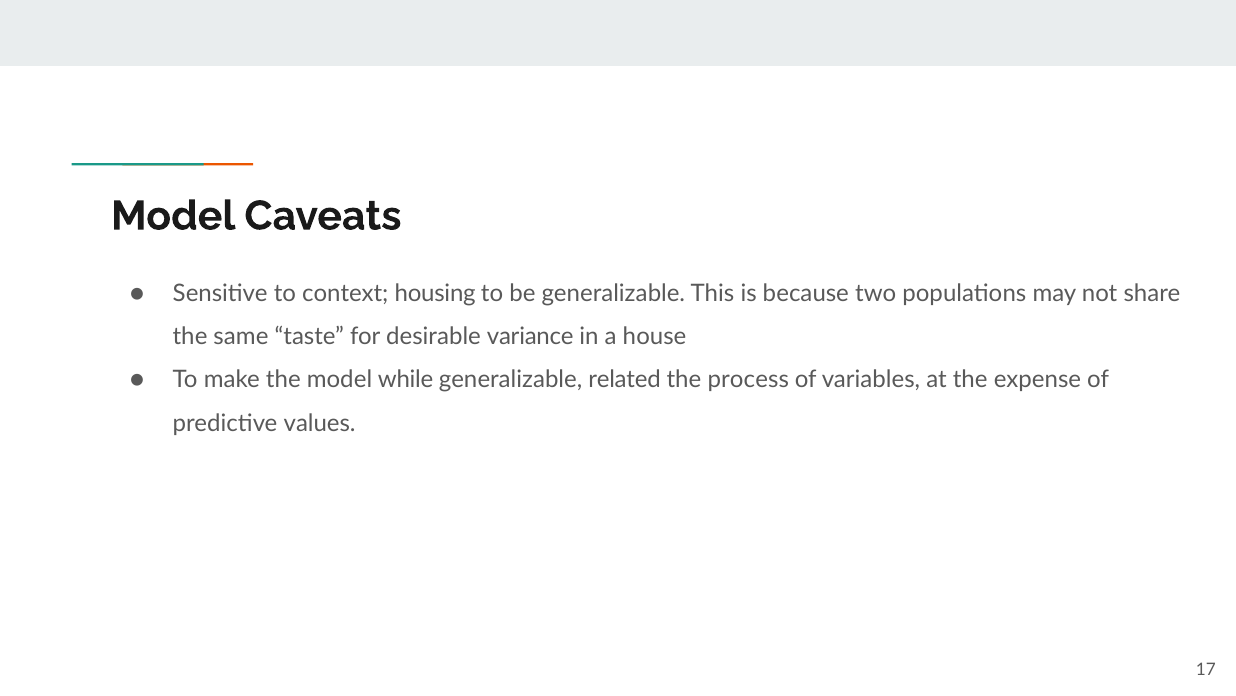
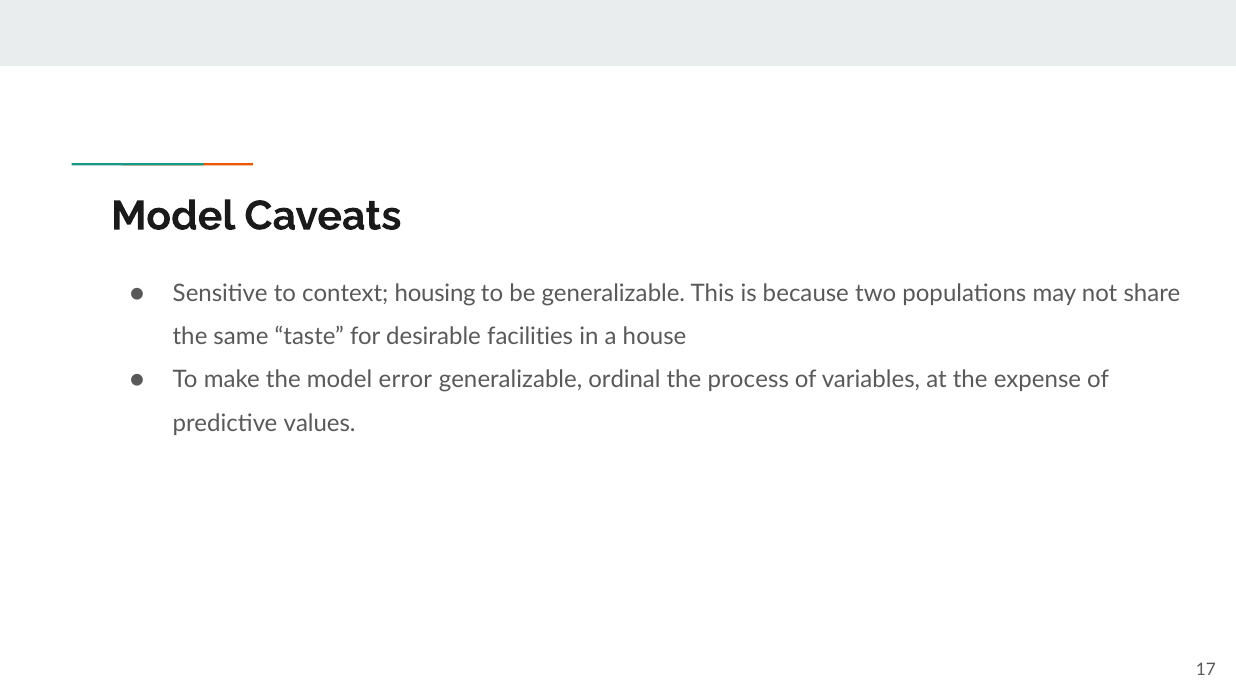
variance: variance -> facilities
while: while -> error
related: related -> ordinal
